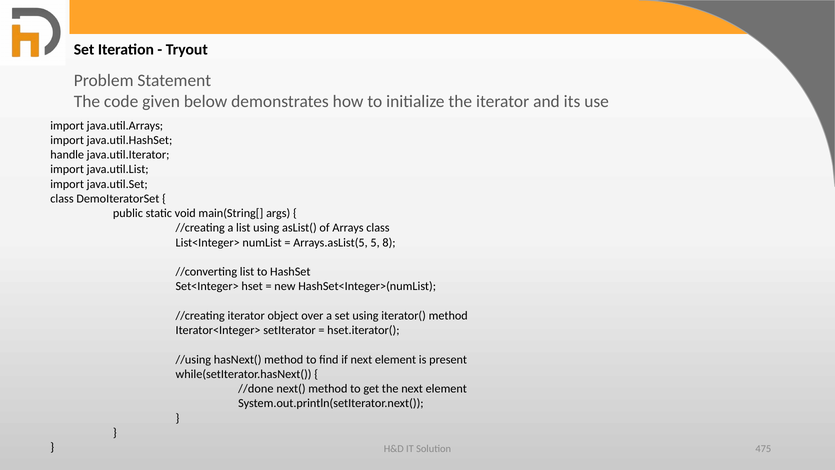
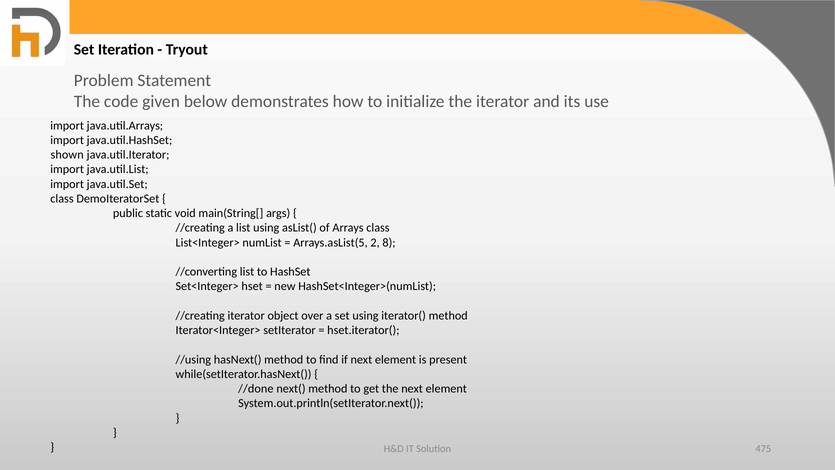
handle: handle -> shown
5: 5 -> 2
